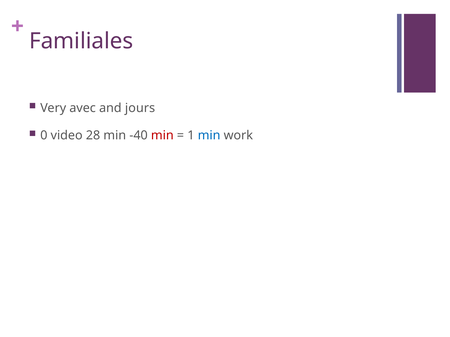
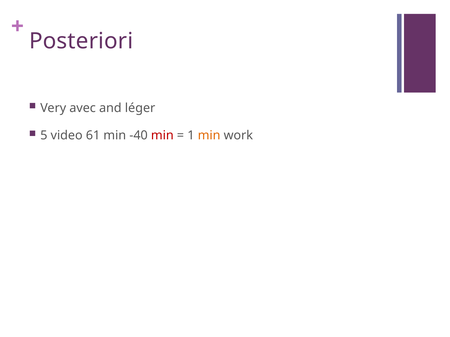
Familiales: Familiales -> Posteriori
jours: jours -> léger
0: 0 -> 5
28: 28 -> 61
min at (209, 136) colour: blue -> orange
